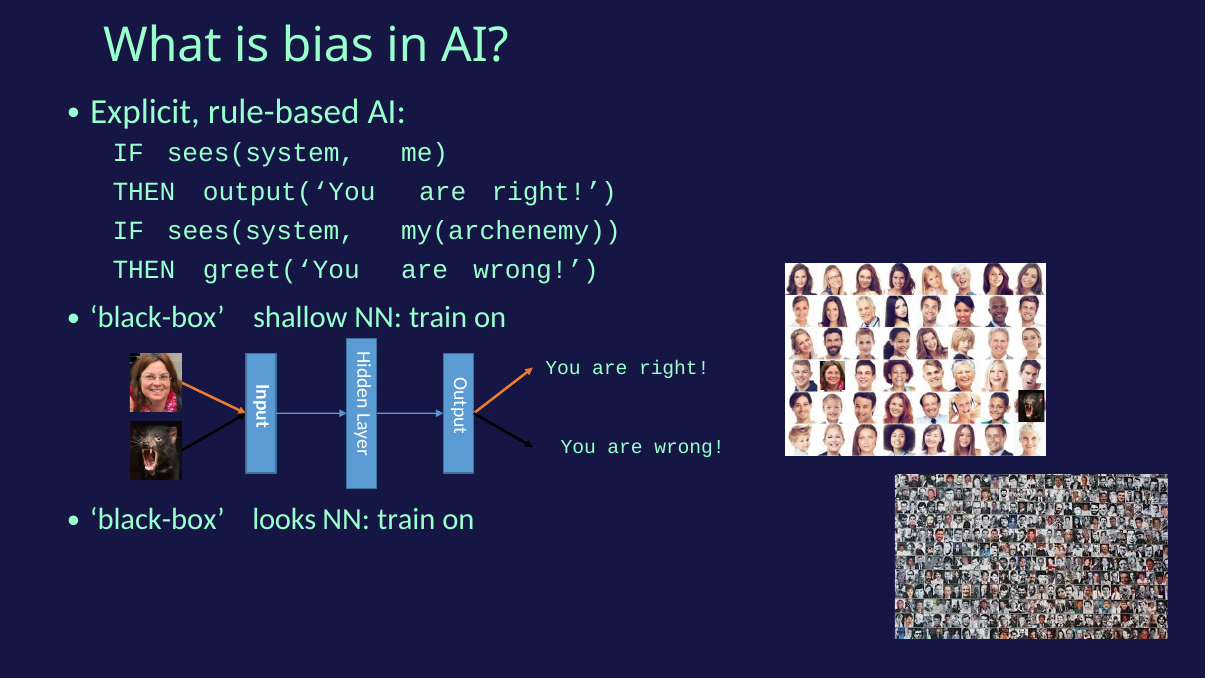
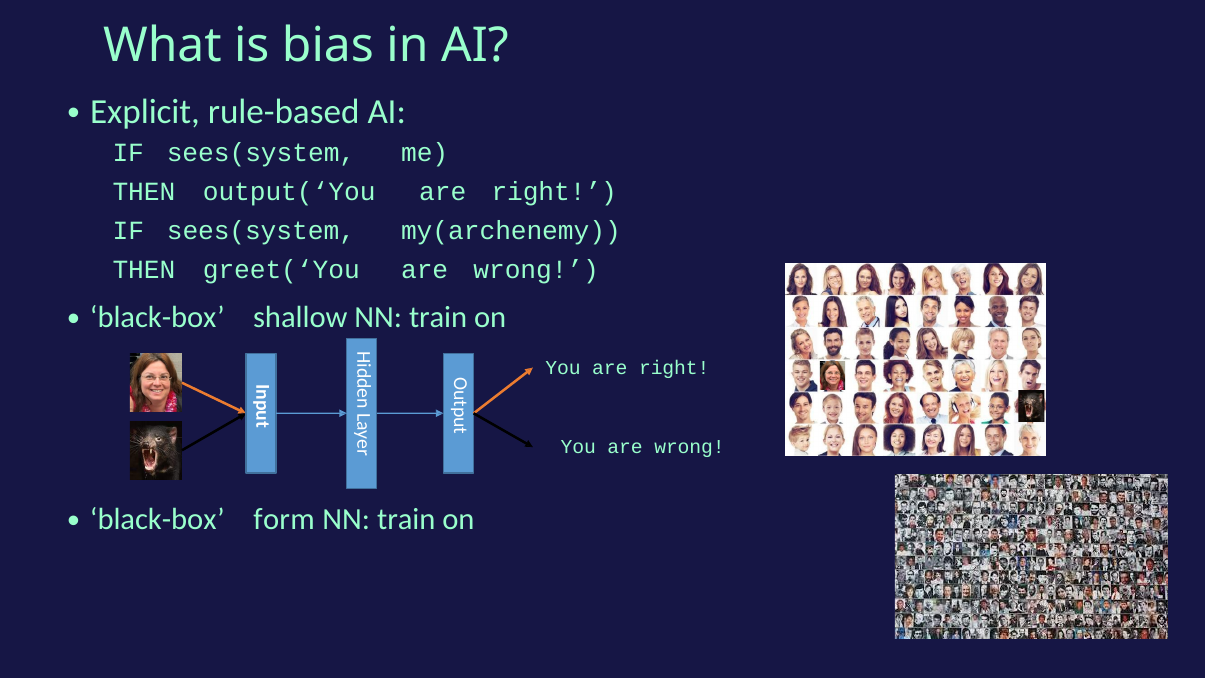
looks: looks -> form
